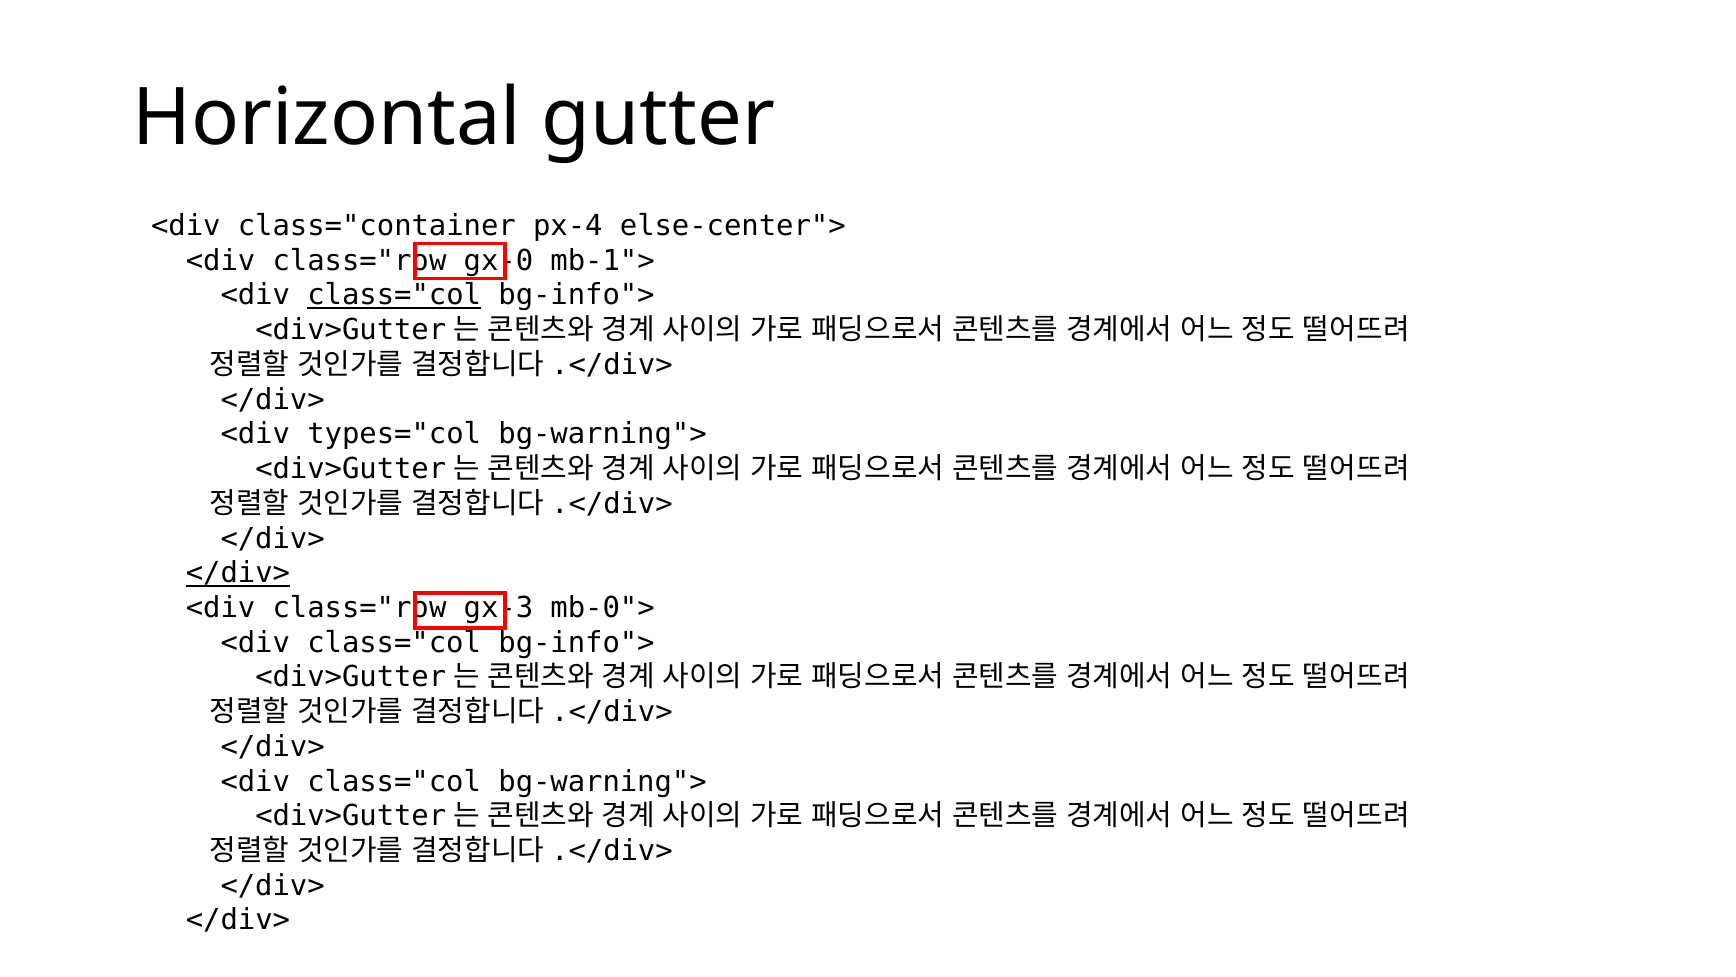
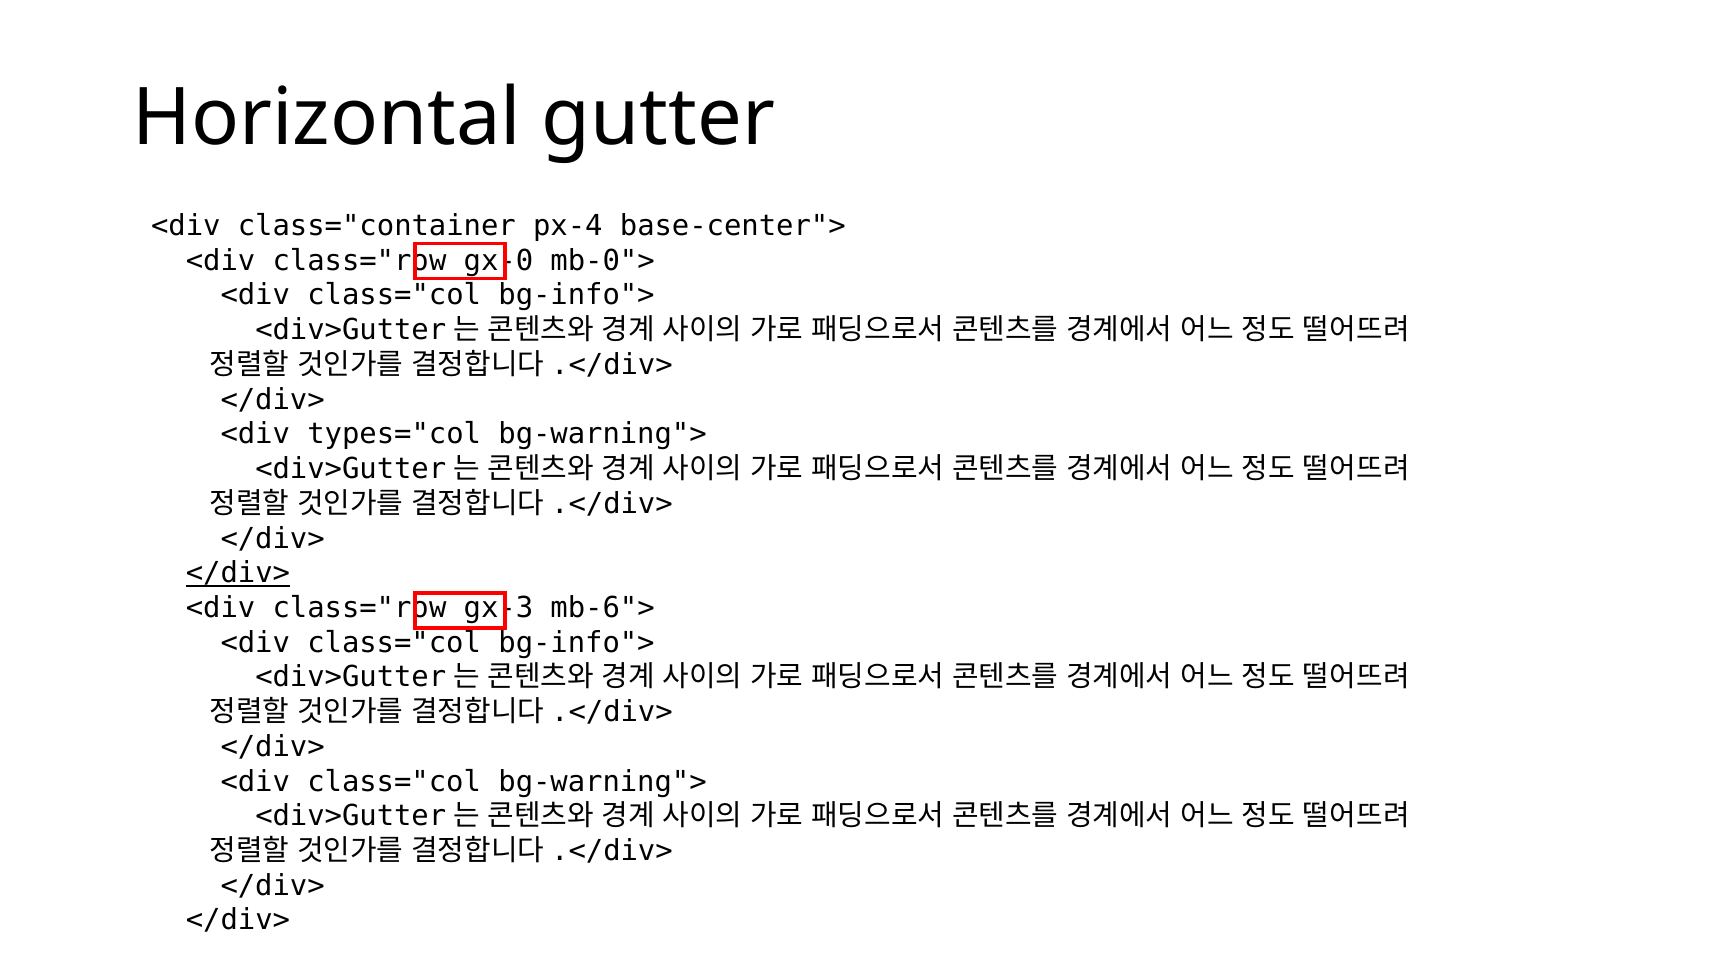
else-center">: else-center"> -> base-center">
mb-1">: mb-1"> -> mb-0">
class="col at (394, 295) underline: present -> none
mb-0">: mb-0"> -> mb-6">
